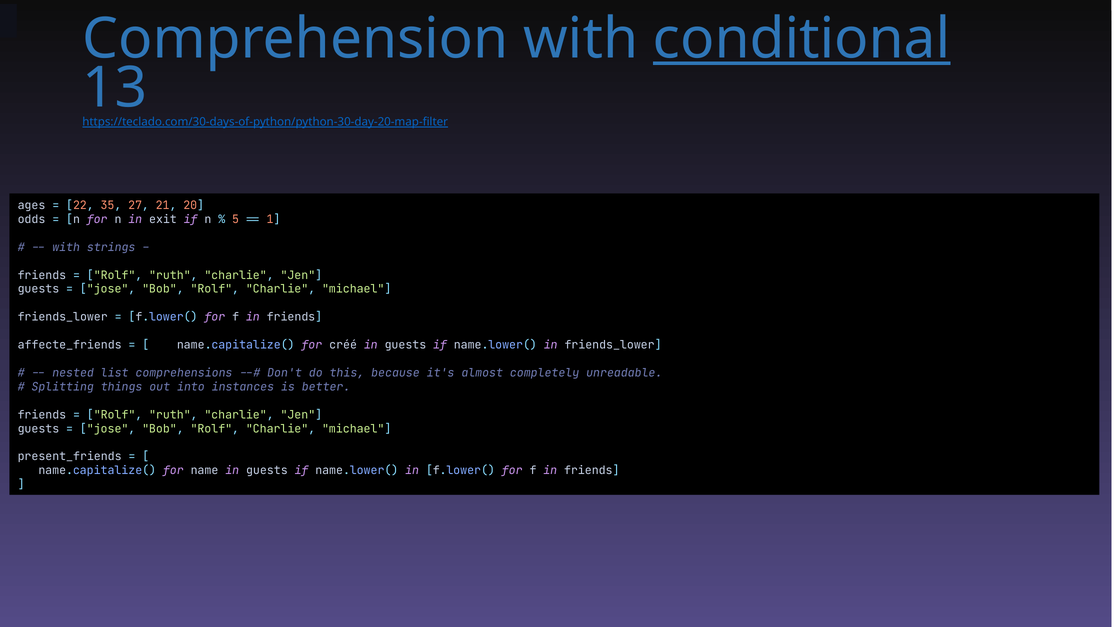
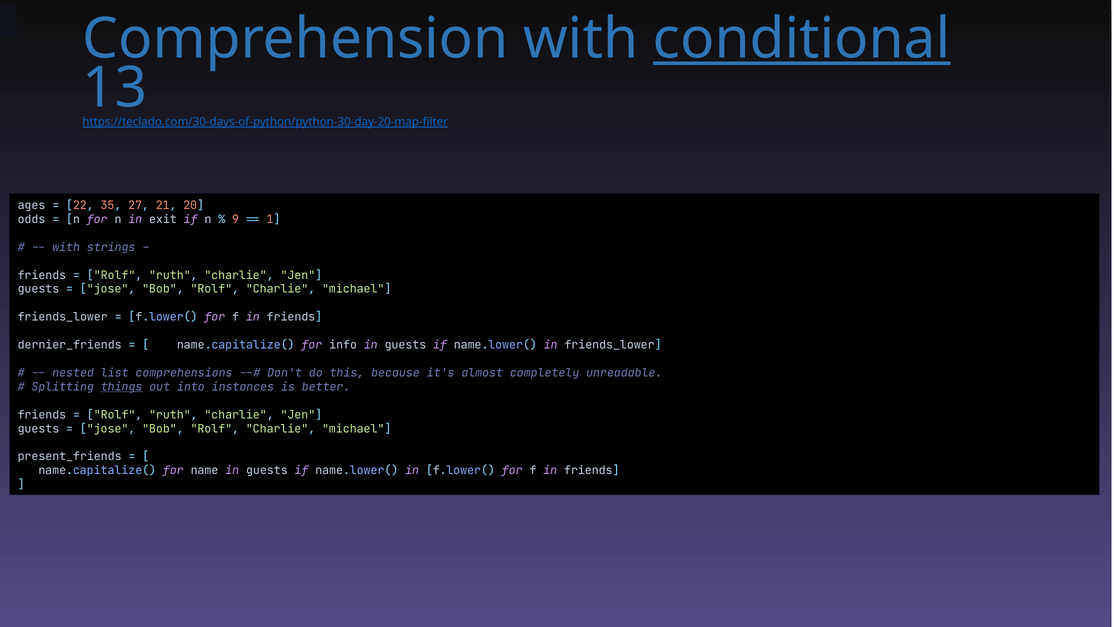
5: 5 -> 9
affecte_friends: affecte_friends -> dernier_friends
créé: créé -> info
things underline: none -> present
